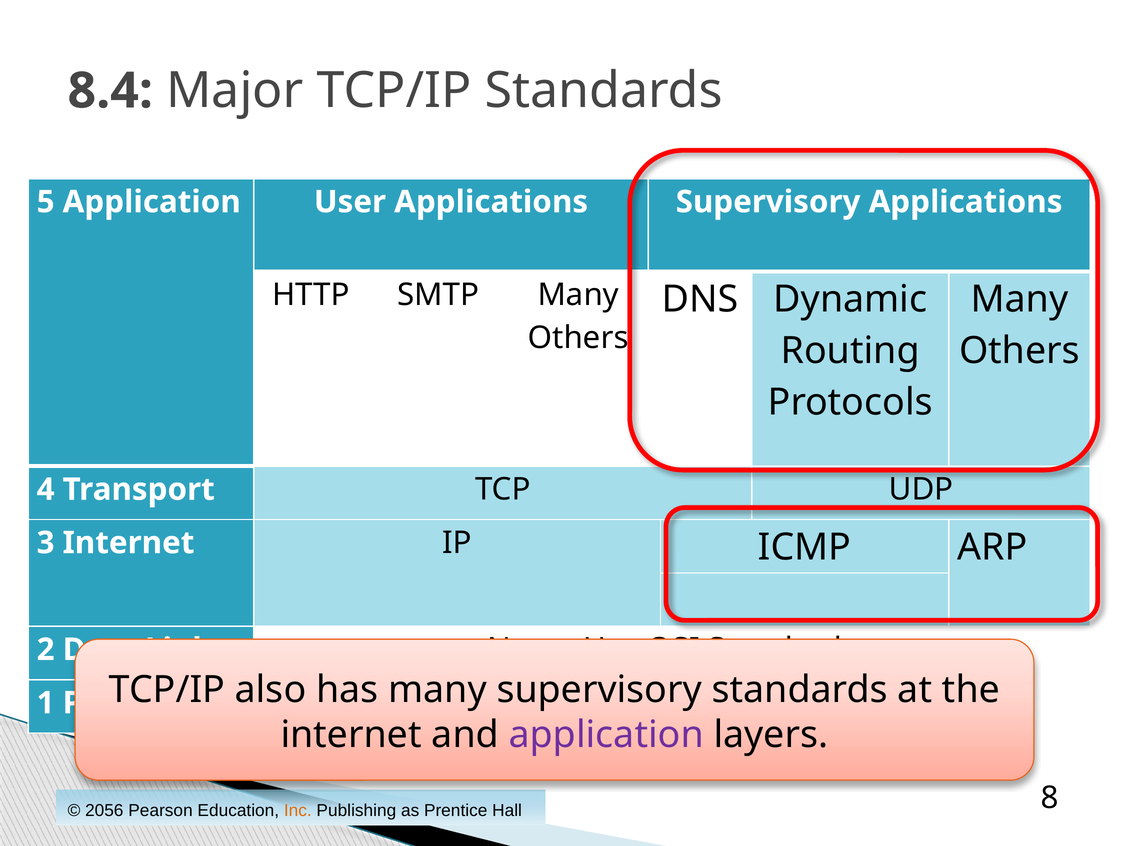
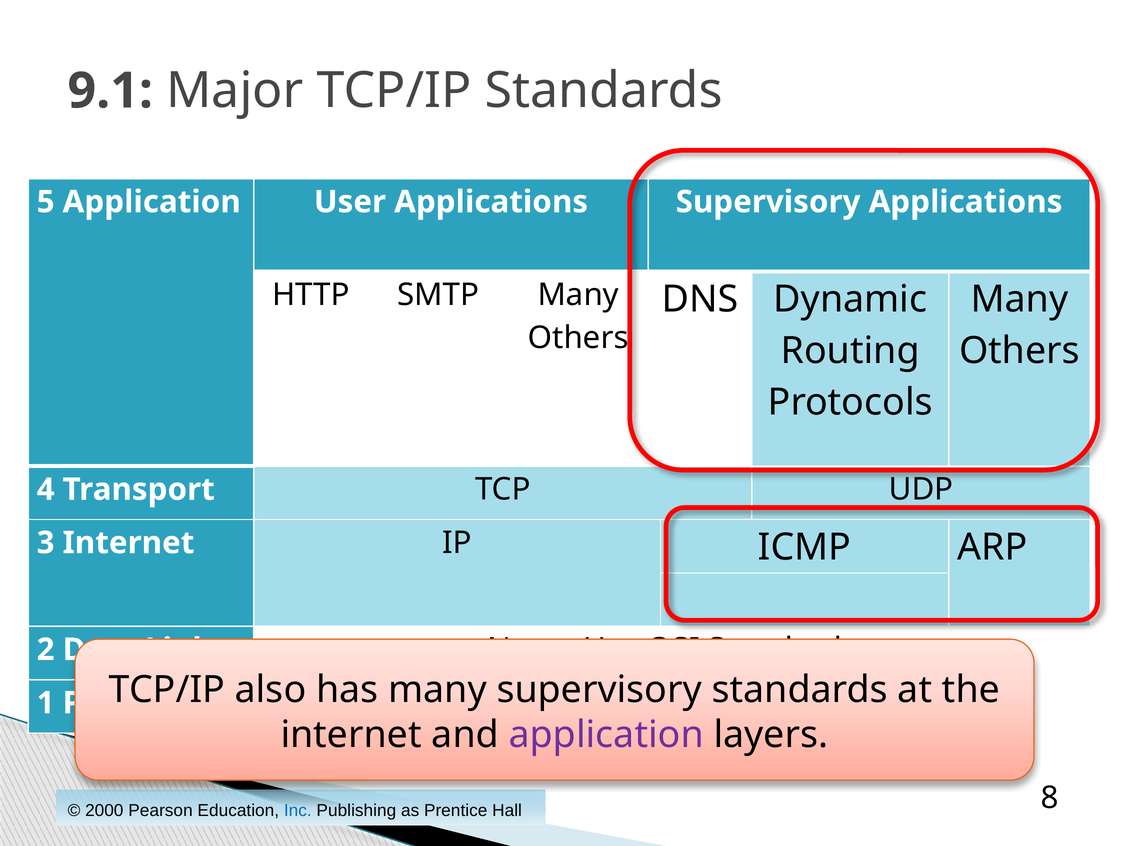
8.4: 8.4 -> 9.1
2056: 2056 -> 2000
Inc colour: orange -> blue
